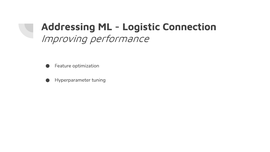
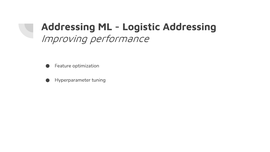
Logistic Connection: Connection -> Addressing
